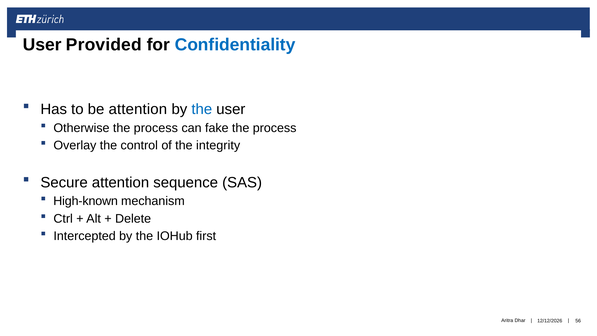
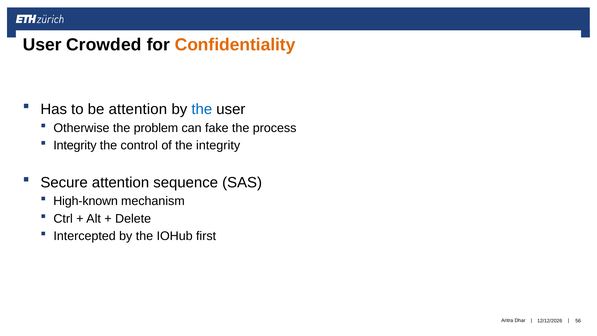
Provided: Provided -> Crowded
Confidentiality colour: blue -> orange
Otherwise the process: process -> problem
Overlay at (75, 145): Overlay -> Integrity
